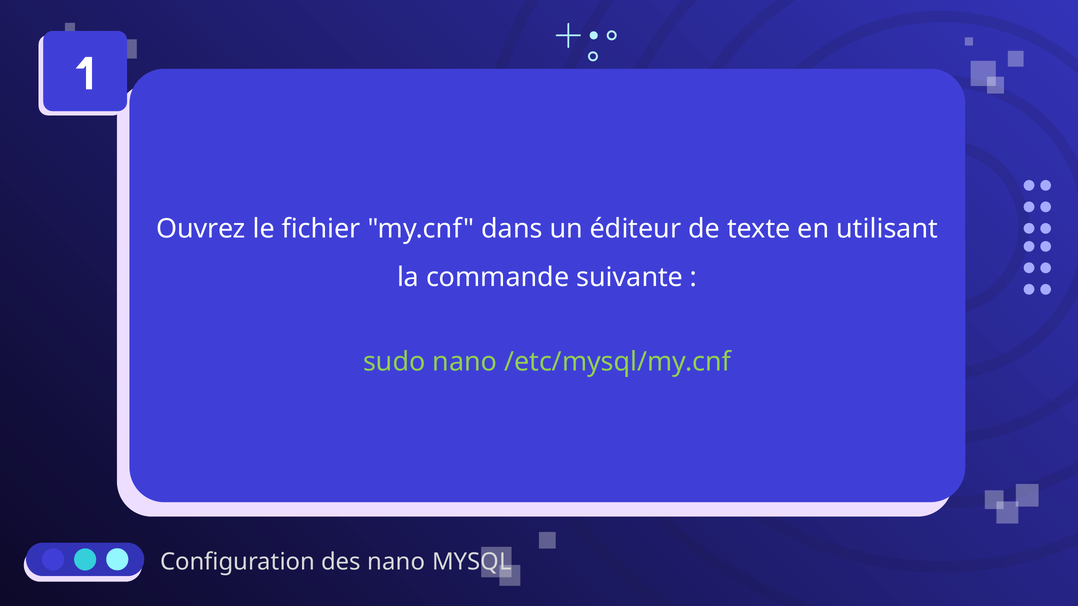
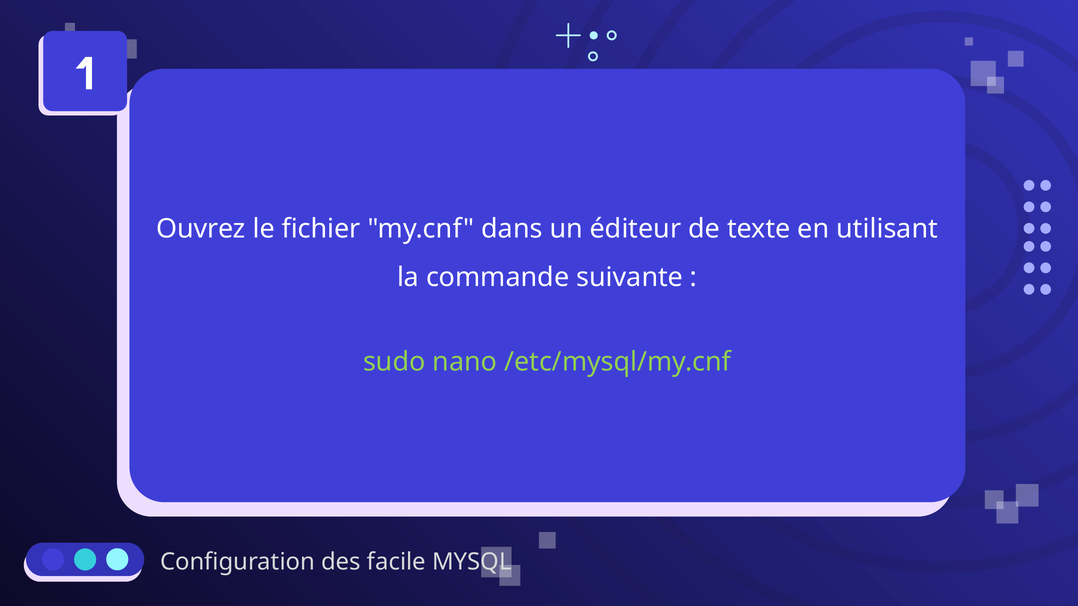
des nano: nano -> facile
